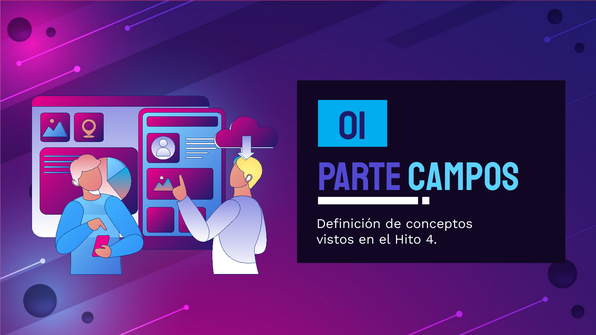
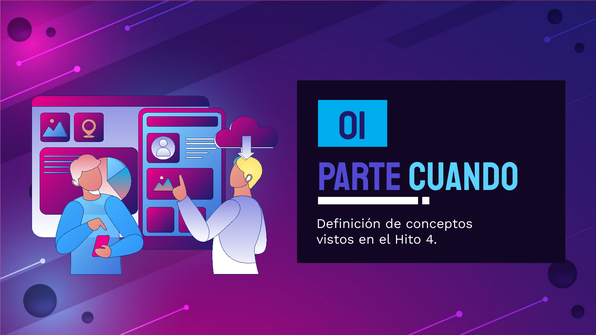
CAMPOS: CAMPOS -> CUANDO
